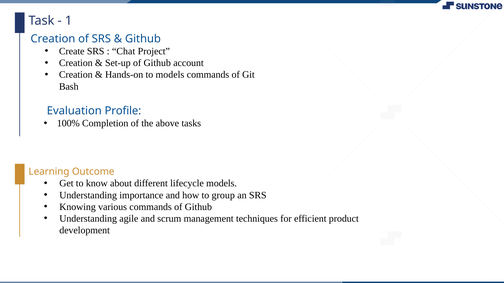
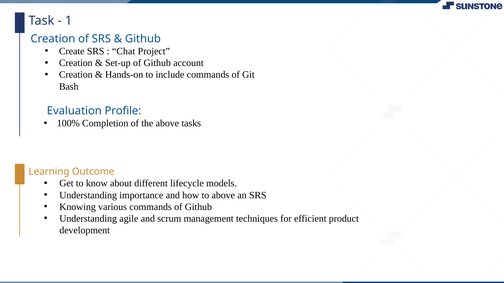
to models: models -> include
to group: group -> above
